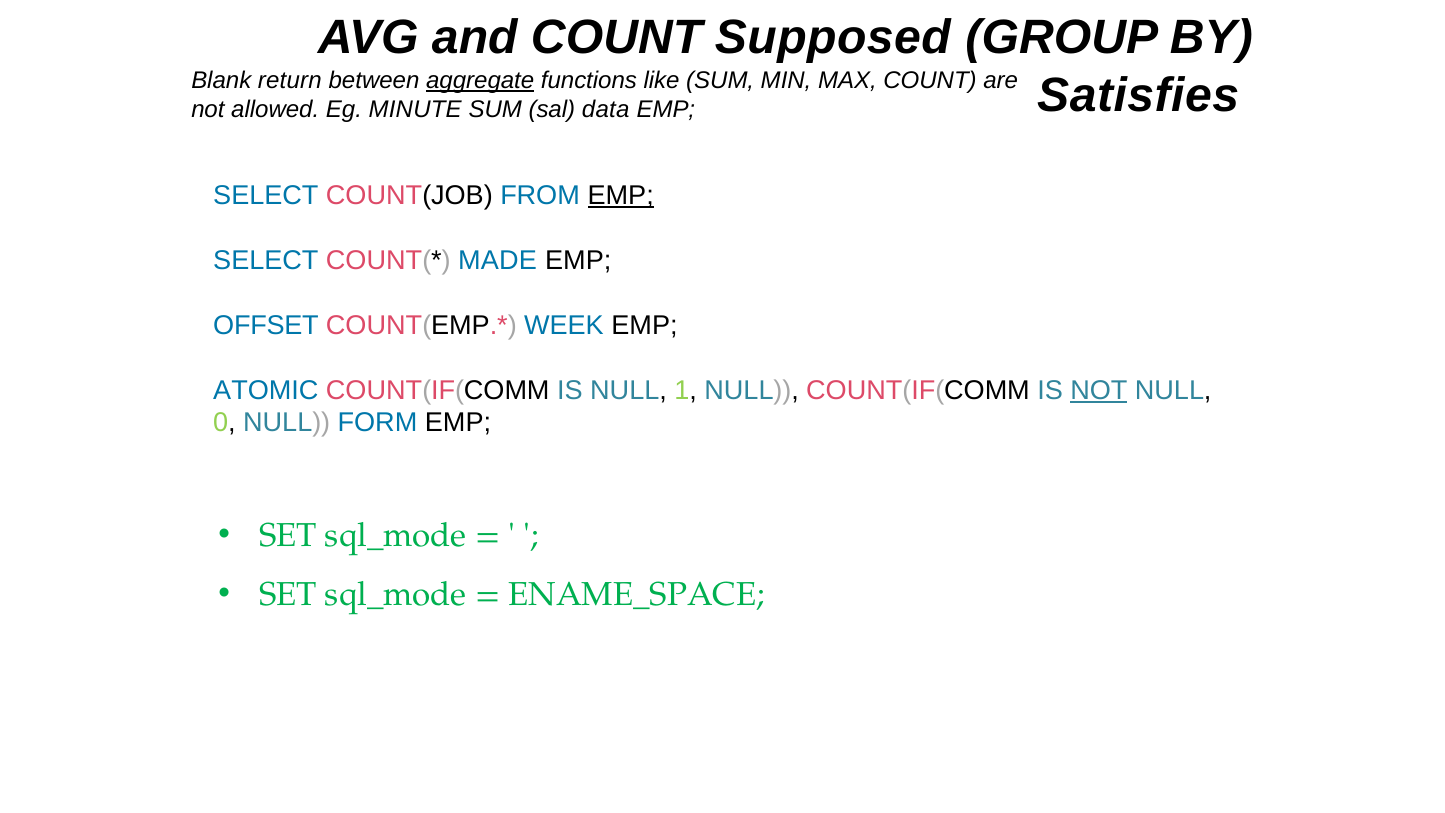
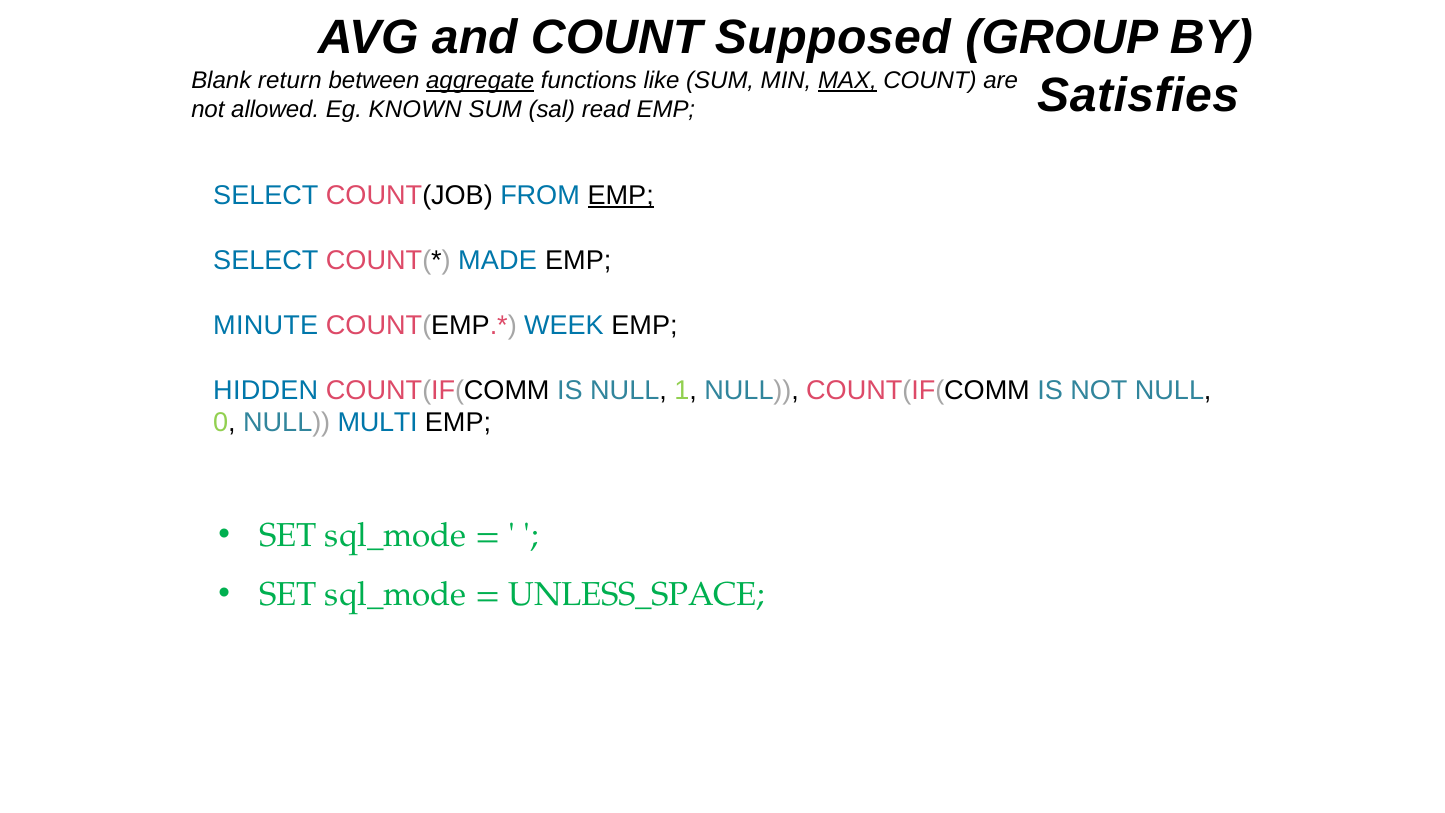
MAX underline: none -> present
MINUTE: MINUTE -> KNOWN
data: data -> read
OFFSET: OFFSET -> MINUTE
ATOMIC: ATOMIC -> HIDDEN
NOT at (1099, 390) underline: present -> none
FORM: FORM -> MULTI
ENAME_SPACE: ENAME_SPACE -> UNLESS_SPACE
